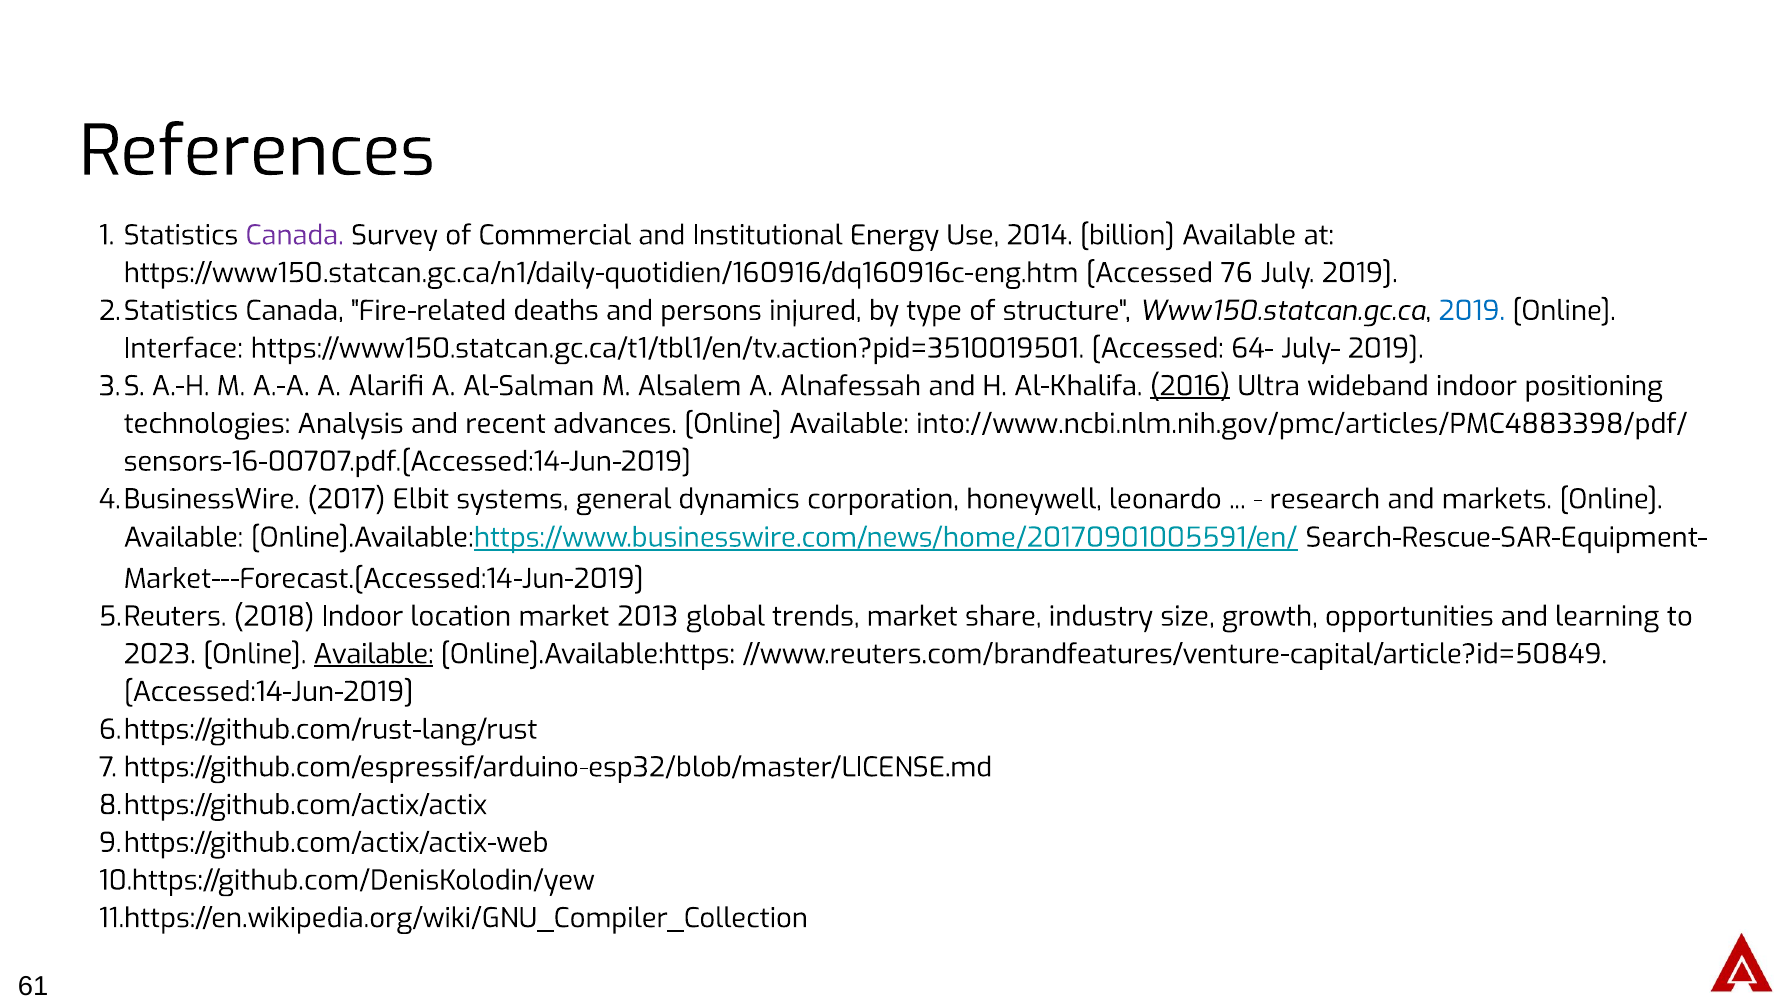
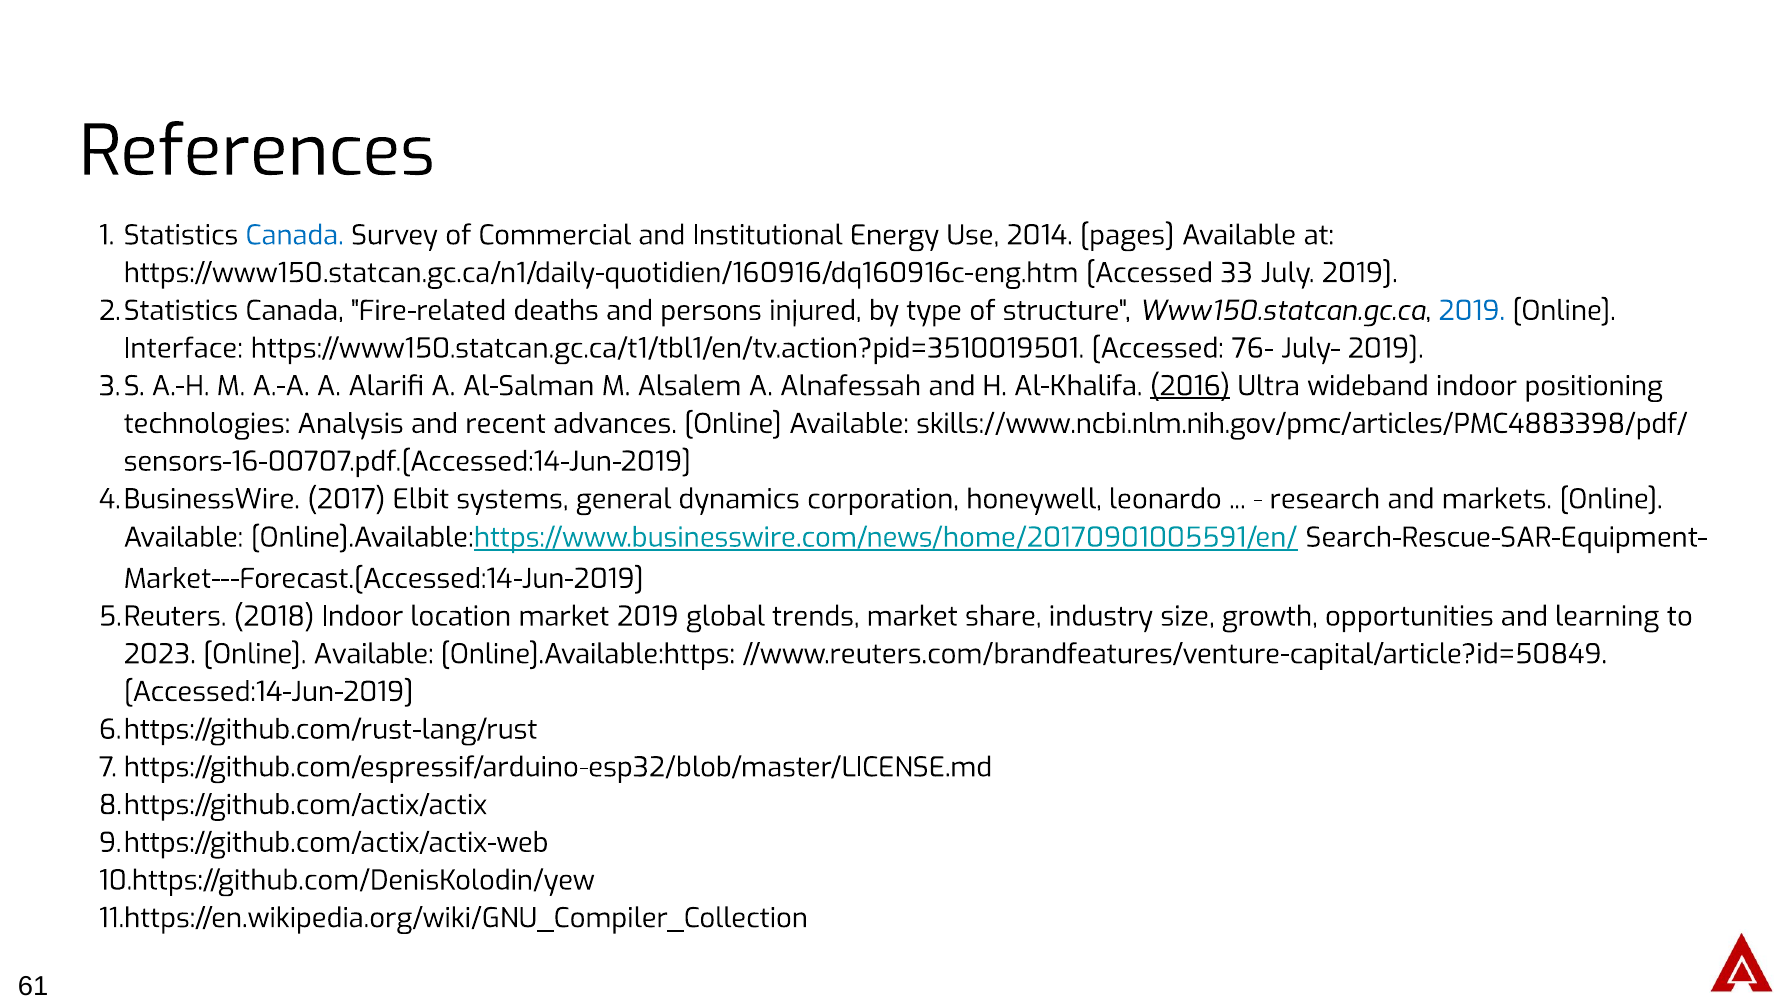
Canada at (295, 236) colour: purple -> blue
billion: billion -> pages
76: 76 -> 33
64-: 64- -> 76-
into://www.ncbi.nlm.nih.gov/pmc/articles/PMC4883398/pdf/: into://www.ncbi.nlm.nih.gov/pmc/articles/PMC4883398/pdf/ -> skills://www.ncbi.nlm.nih.gov/pmc/articles/PMC4883398/pdf/
market 2013: 2013 -> 2019
Available at (374, 655) underline: present -> none
